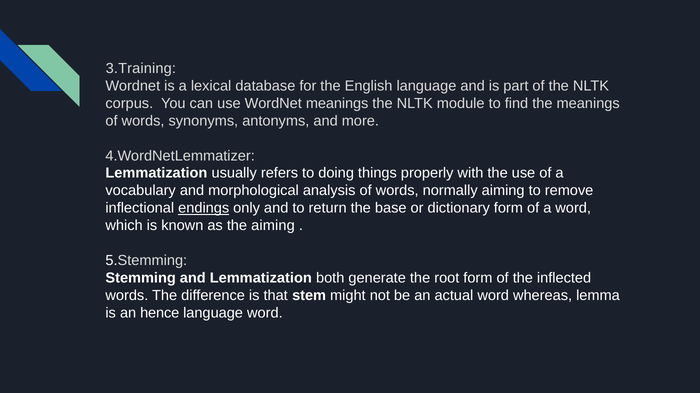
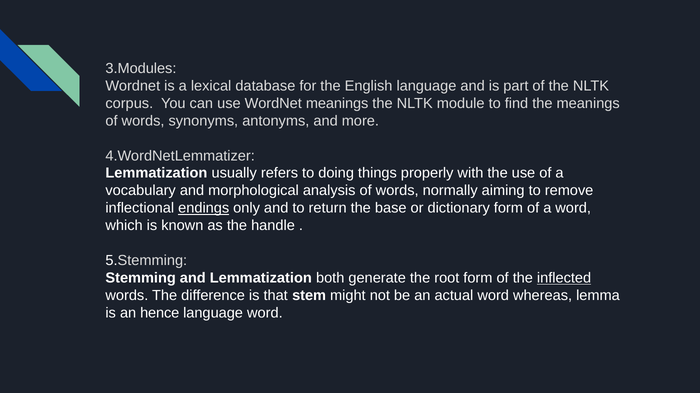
3.Training: 3.Training -> 3.Modules
the aiming: aiming -> handle
inflected underline: none -> present
